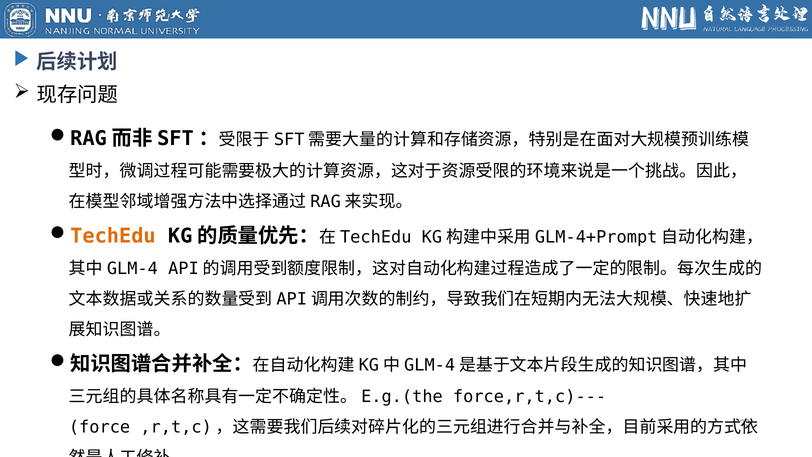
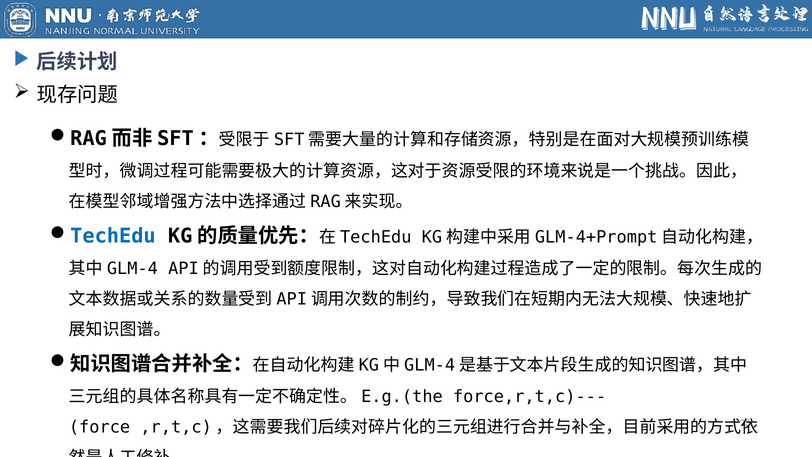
TechEdu colour: orange -> blue
